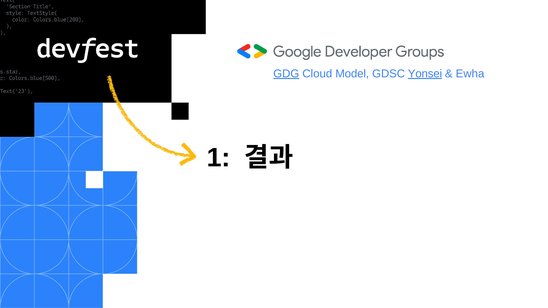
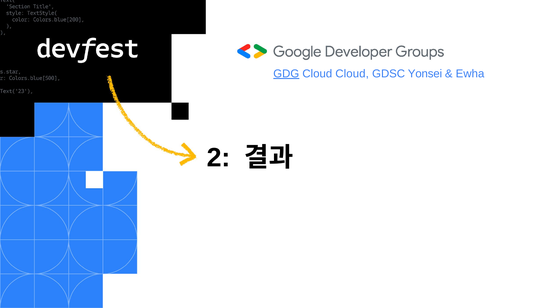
Cloud Model: Model -> Cloud
Yonsei underline: present -> none
1: 1 -> 2
